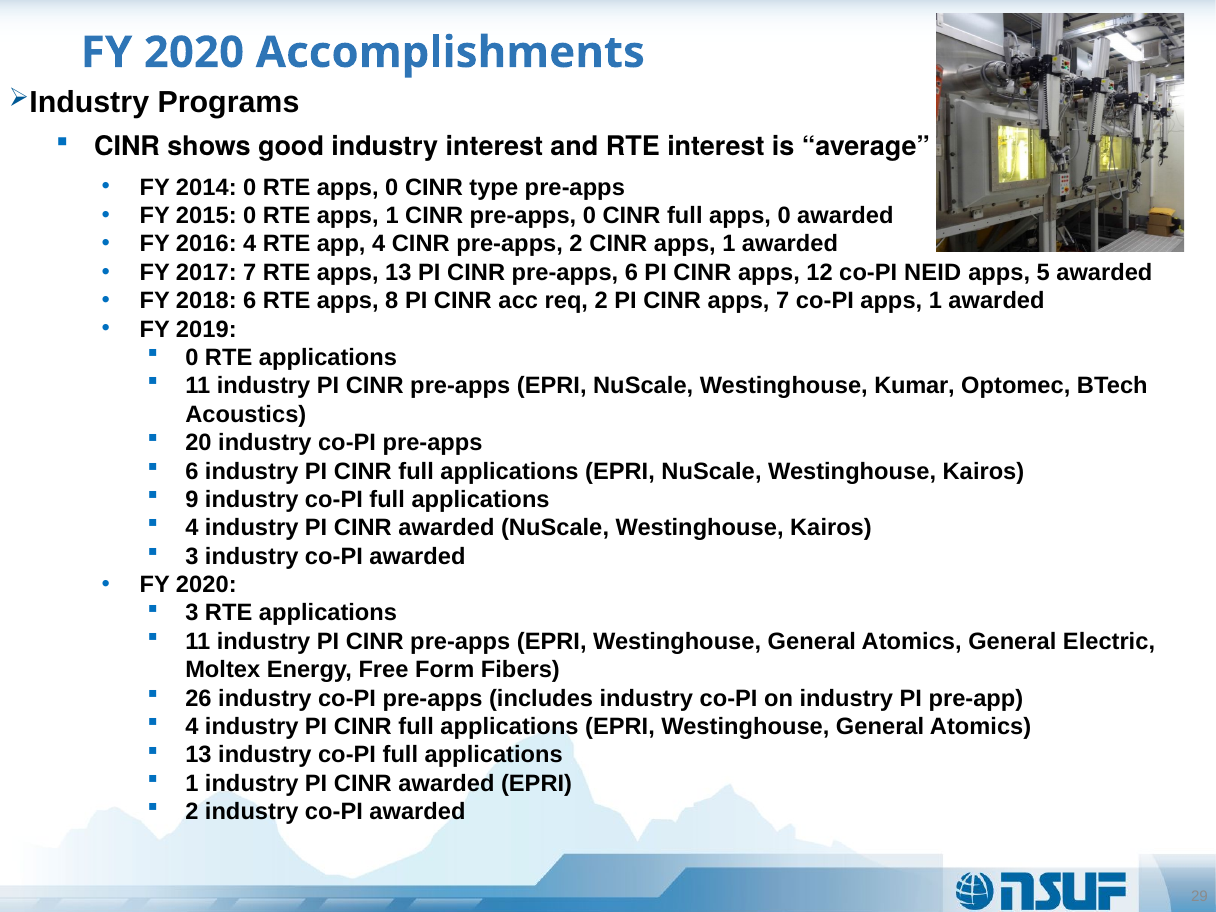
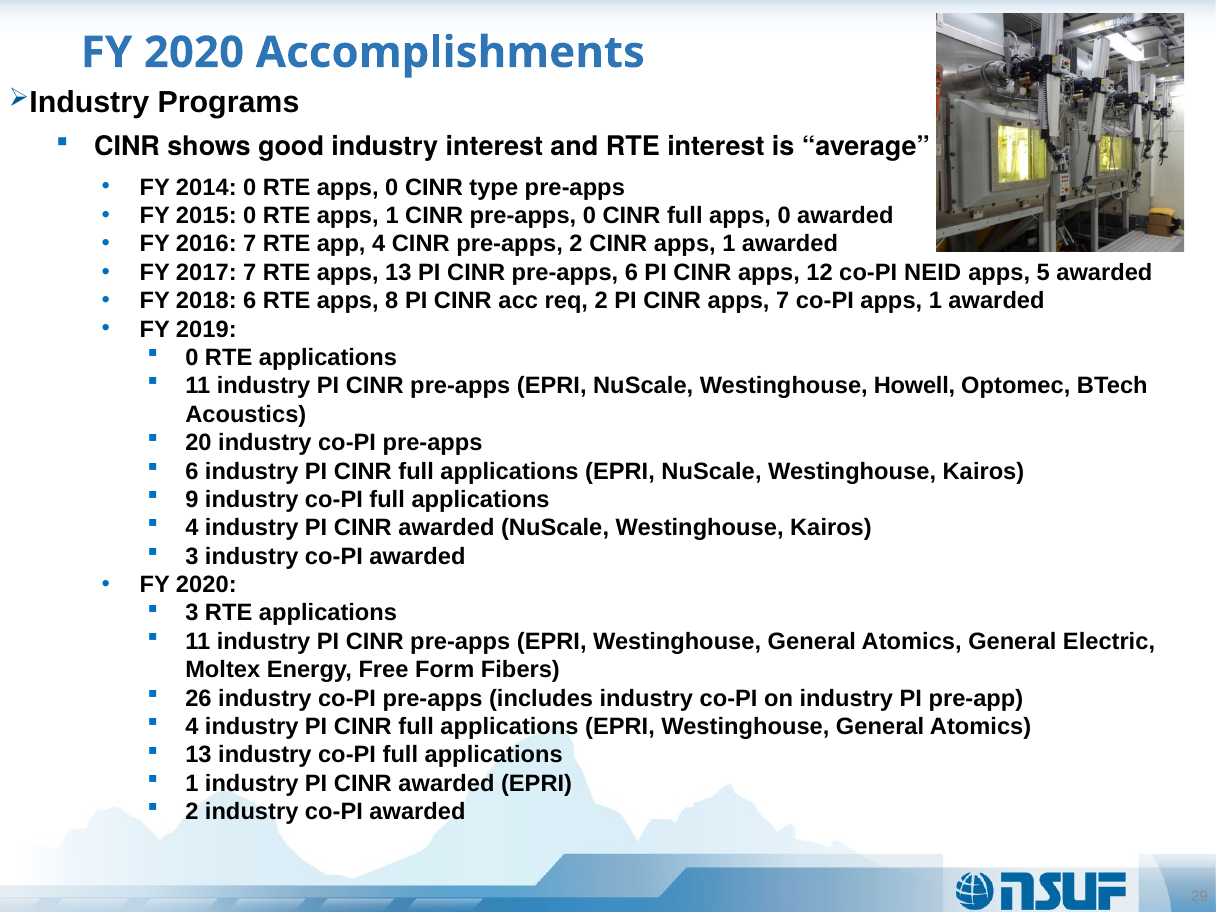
2016 4: 4 -> 7
Kumar: Kumar -> Howell
